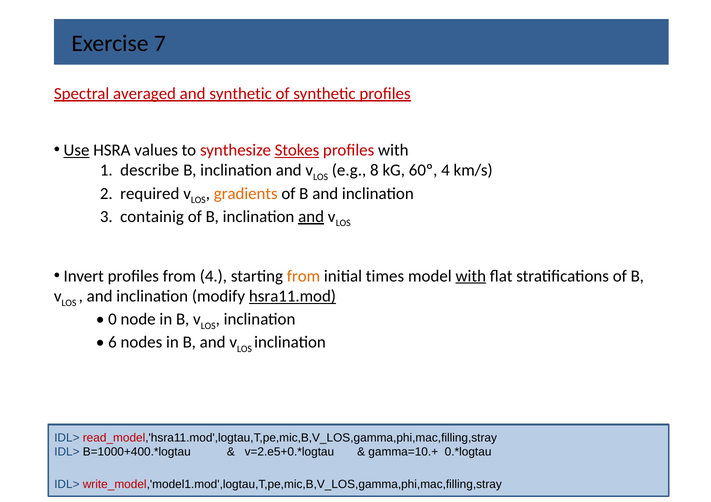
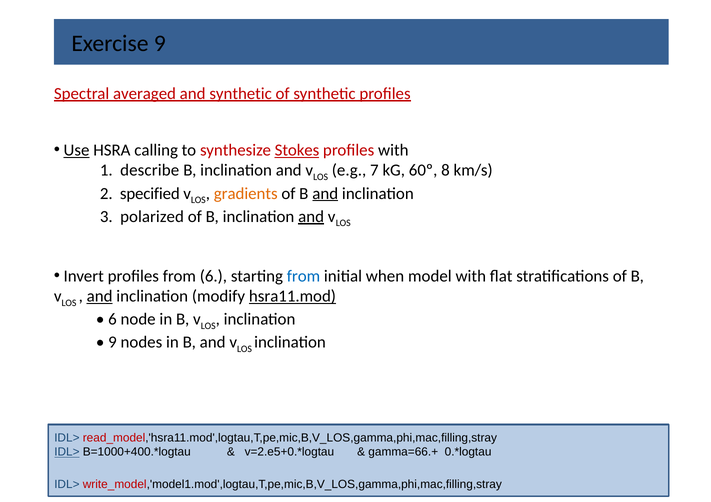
Exercise 7: 7 -> 9
values: values -> calling
8: 8 -> 7
60º 4: 4 -> 8
required: required -> specified
and at (325, 194) underline: none -> present
containig: containig -> polarized
from 4: 4 -> 6
from at (303, 276) colour: orange -> blue
times: times -> when
with at (471, 276) underline: present -> none
and at (100, 296) underline: none -> present
0 at (112, 320): 0 -> 6
6 at (112, 343): 6 -> 9
IDL> at (67, 452) underline: none -> present
gamma=10.+: gamma=10.+ -> gamma=66.+
